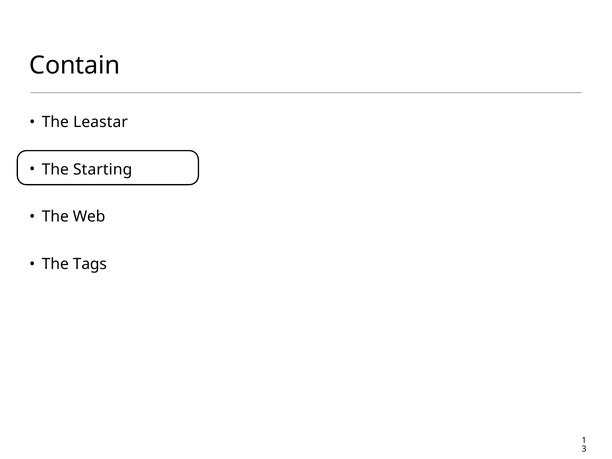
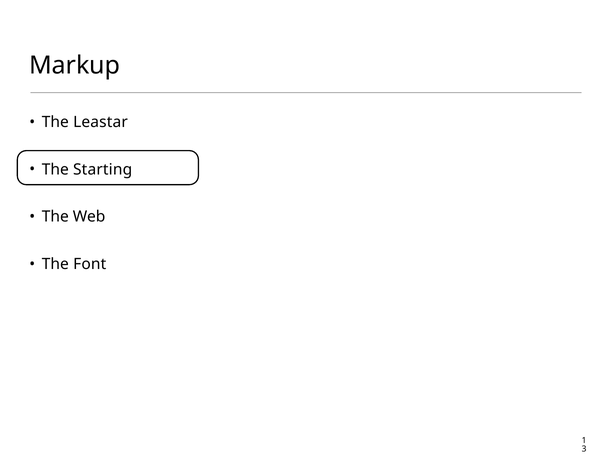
Contain: Contain -> Markup
Tags: Tags -> Font
